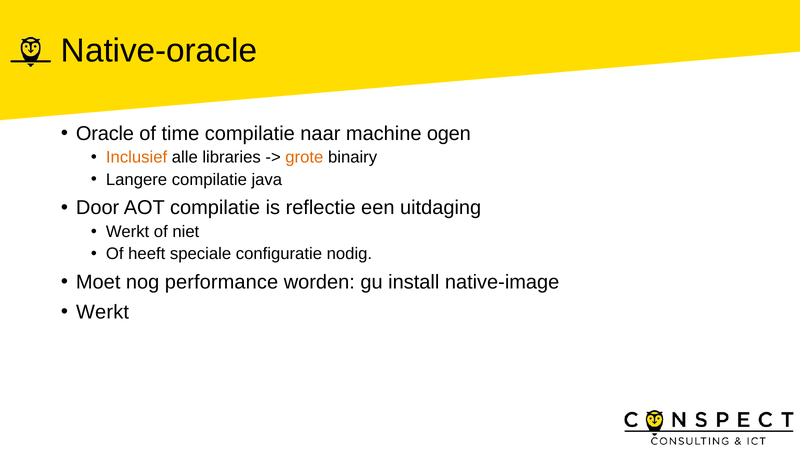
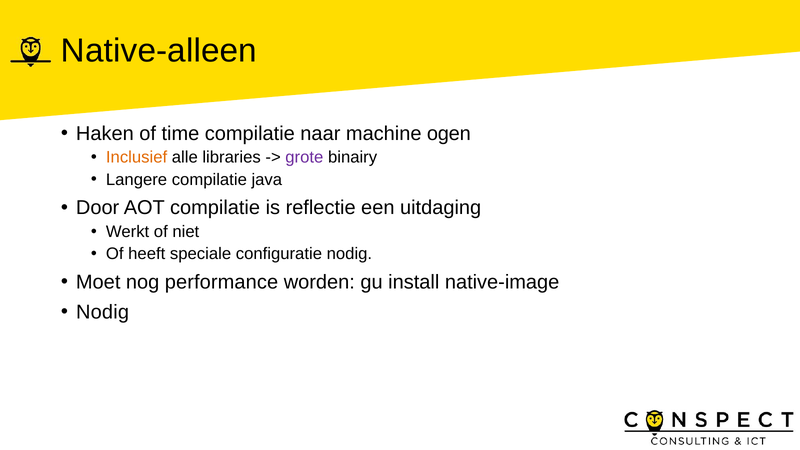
Native-oracle: Native-oracle -> Native-alleen
Oracle: Oracle -> Haken
grote colour: orange -> purple
Werkt at (103, 312): Werkt -> Nodig
